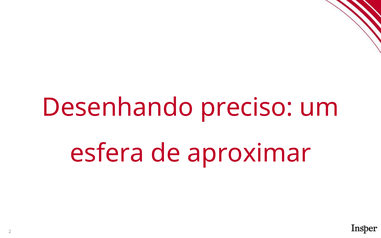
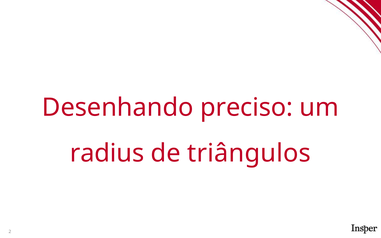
esfera: esfera -> radius
aproximar: aproximar -> triângulos
